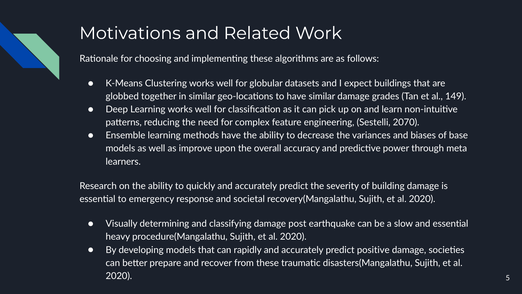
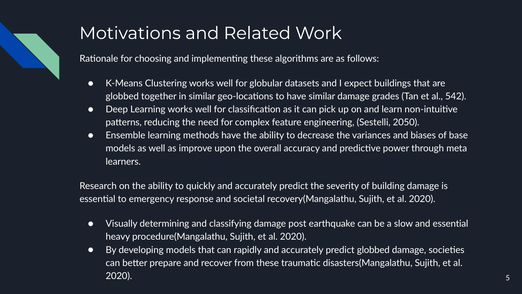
149: 149 -> 542
2070: 2070 -> 2050
predict positive: positive -> globbed
